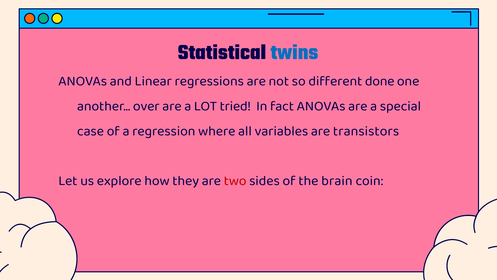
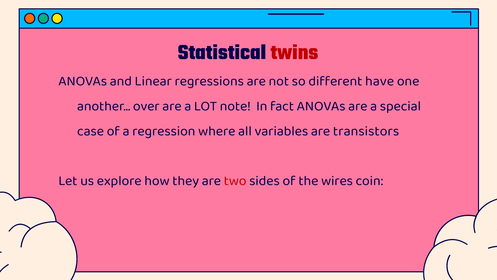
twins colour: blue -> red
done: done -> have
tried: tried -> note
brain: brain -> wires
